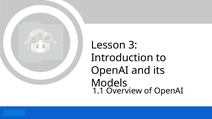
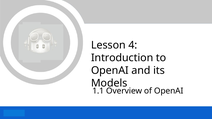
3: 3 -> 4
